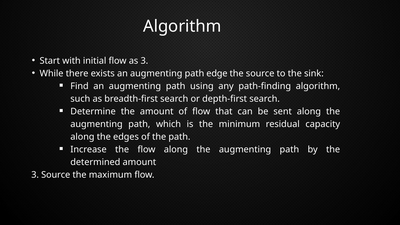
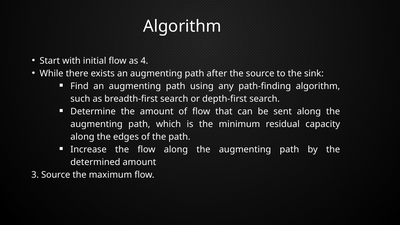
as 3: 3 -> 4
edge: edge -> after
